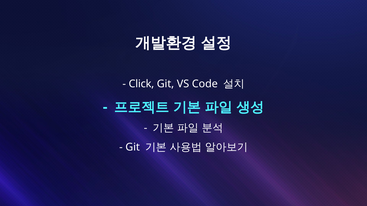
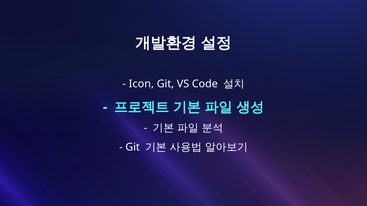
Click: Click -> Icon
